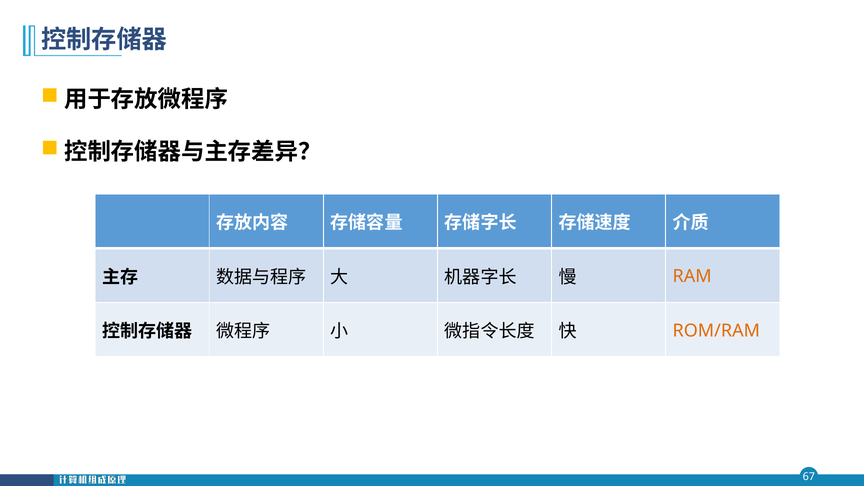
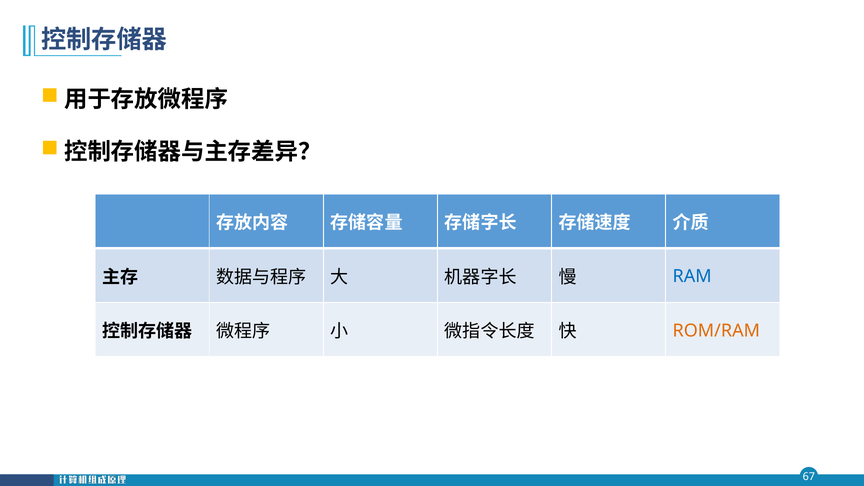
RAM colour: orange -> blue
